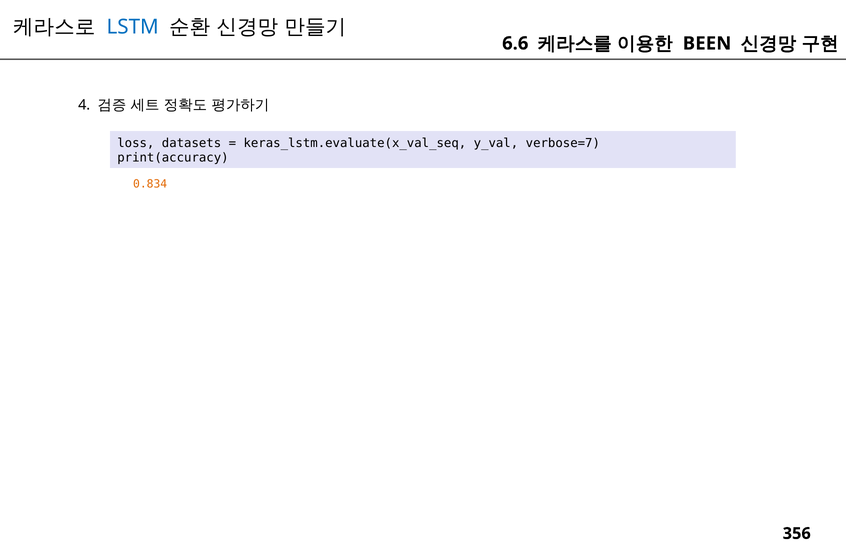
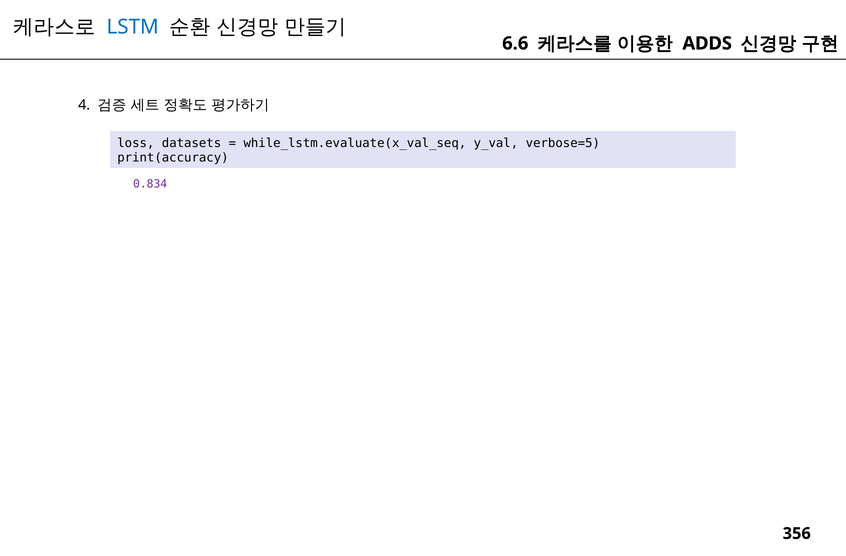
BEEN: BEEN -> ADDS
keras_lstm.evaluate(x_val_seq: keras_lstm.evaluate(x_val_seq -> while_lstm.evaluate(x_val_seq
verbose=7: verbose=7 -> verbose=5
0.834 colour: orange -> purple
